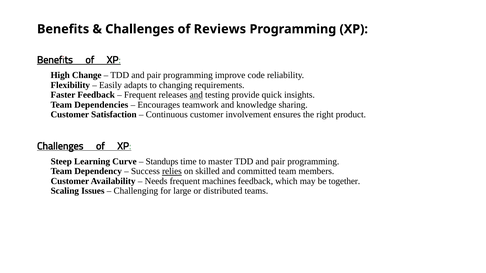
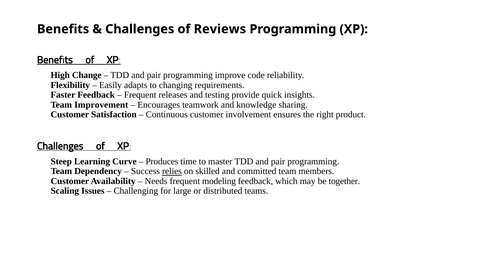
and at (196, 95) underline: present -> none
Dependencies: Dependencies -> Improvement
Standups: Standups -> Produces
machines: machines -> modeling
